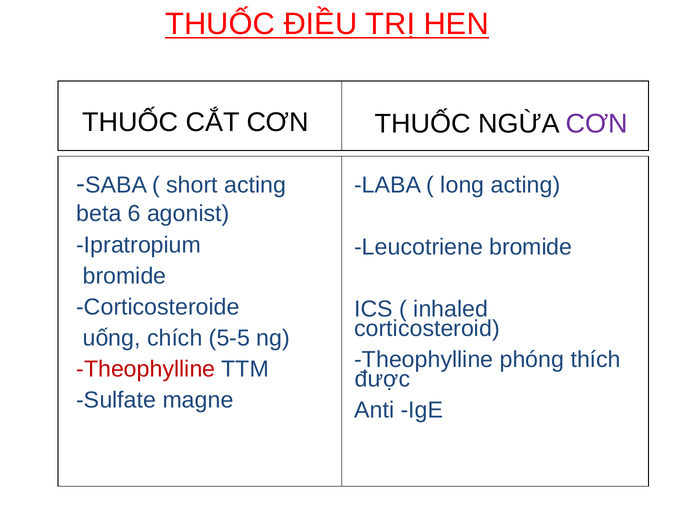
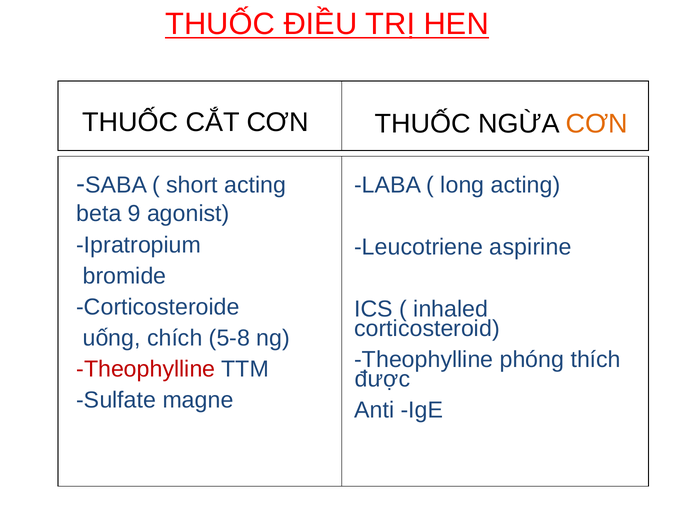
CƠN at (597, 124) colour: purple -> orange
6: 6 -> 9
Leucotriene bromide: bromide -> aspirine
5-5: 5-5 -> 5-8
